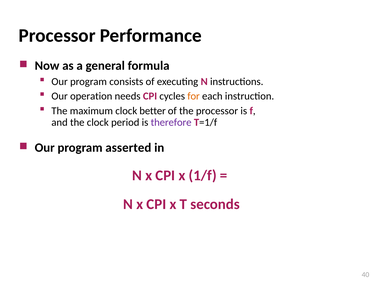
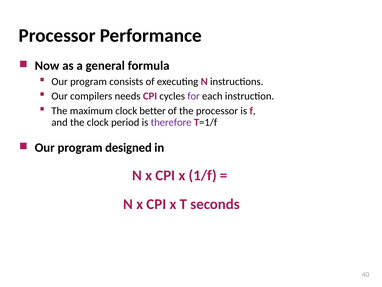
operation: operation -> compilers
for colour: orange -> purple
asserted: asserted -> designed
